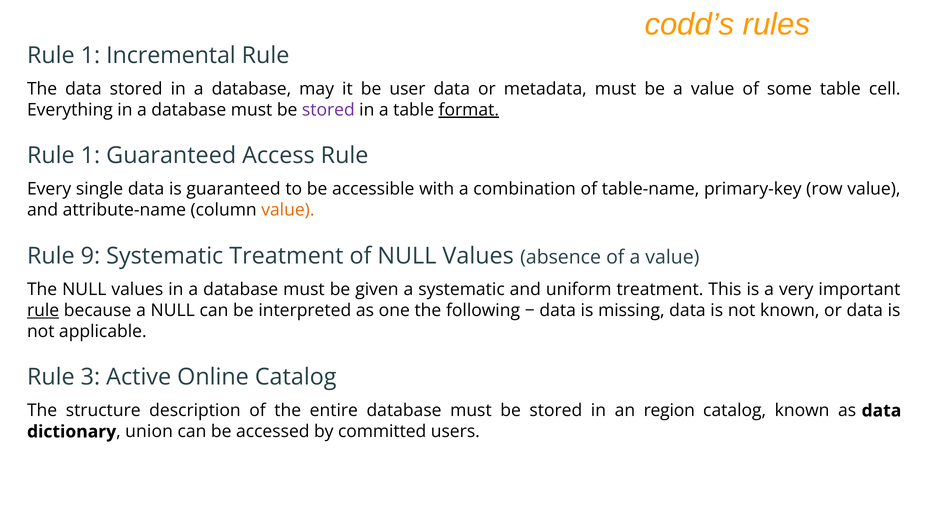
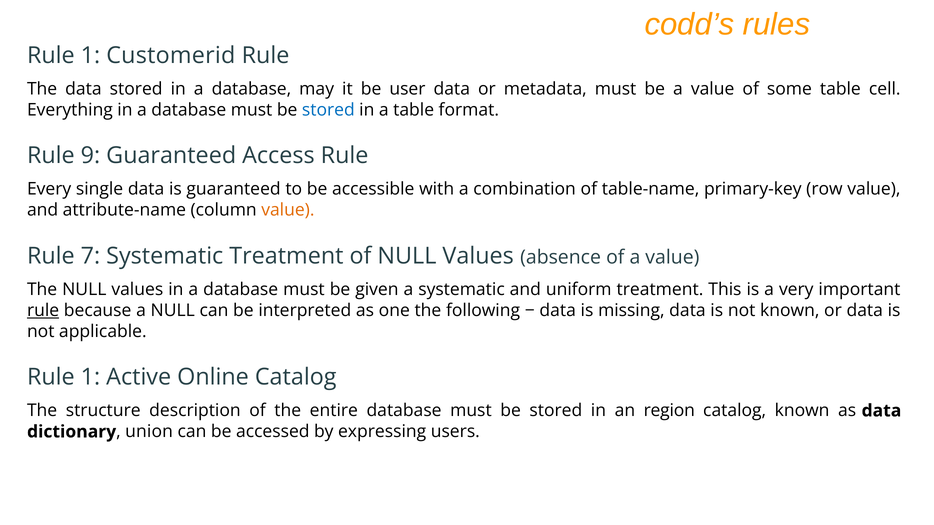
Incremental: Incremental -> Customerid
stored at (328, 110) colour: purple -> blue
format underline: present -> none
1 at (90, 156): 1 -> 9
9: 9 -> 7
3 at (90, 378): 3 -> 1
committed: committed -> expressing
